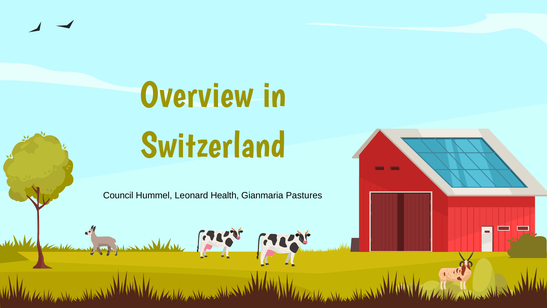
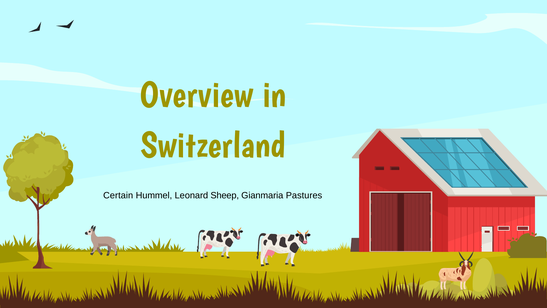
Council: Council -> Certain
Health: Health -> Sheep
